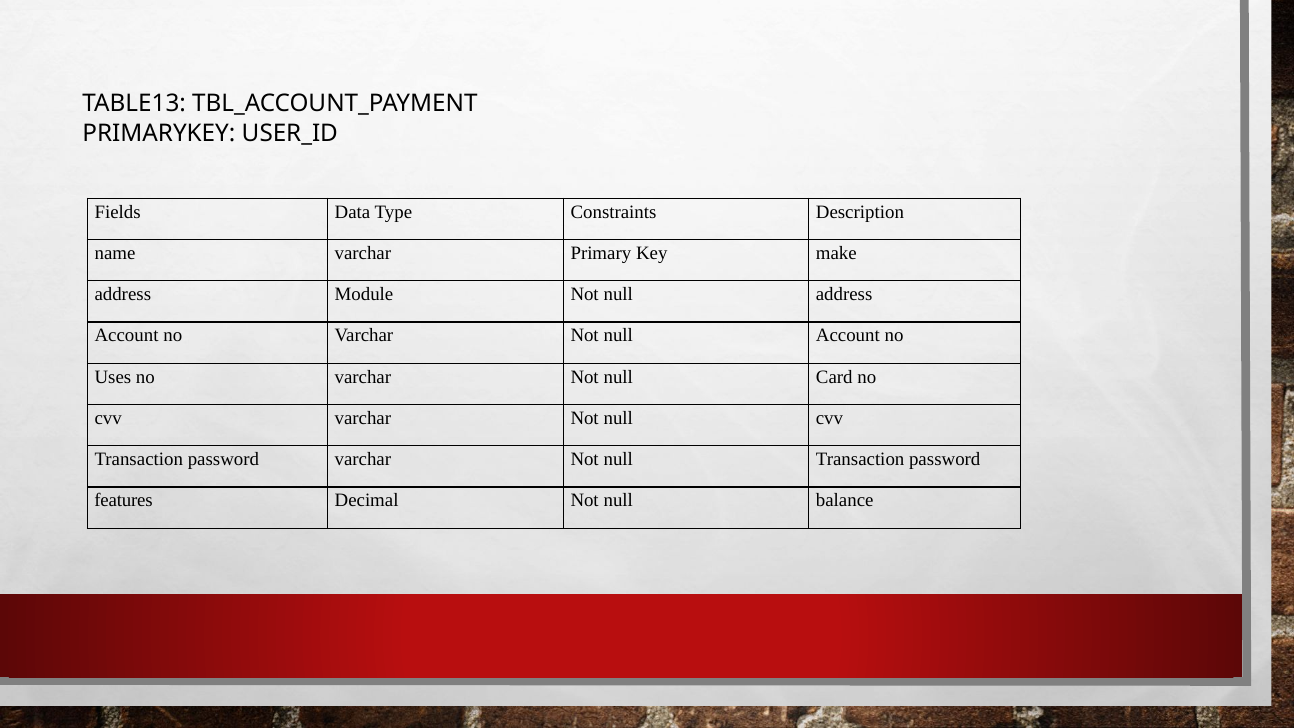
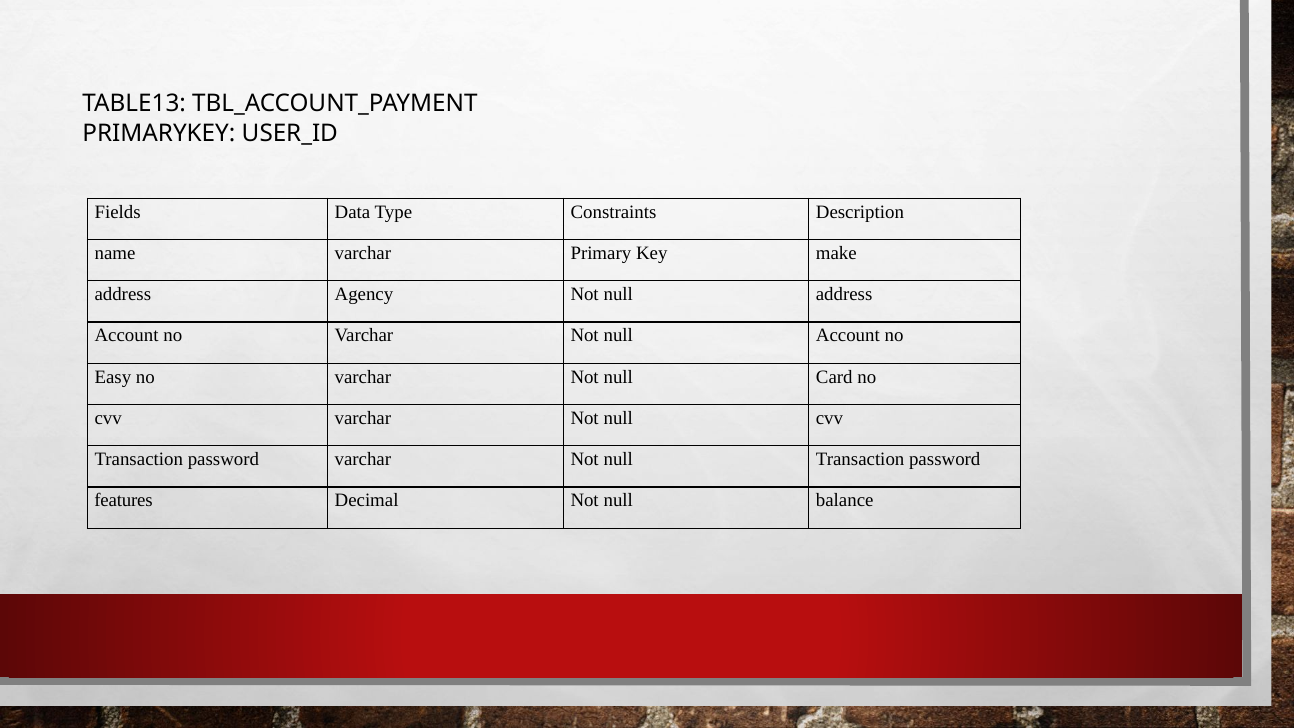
Module: Module -> Agency
Uses: Uses -> Easy
